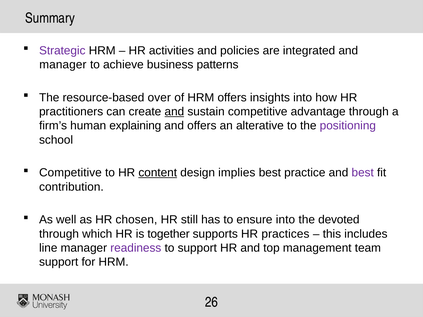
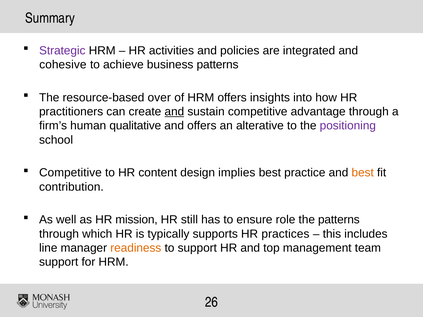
manager at (63, 65): manager -> cohesive
explaining: explaining -> qualitative
content underline: present -> none
best at (363, 173) colour: purple -> orange
chosen: chosen -> mission
ensure into: into -> role
the devoted: devoted -> patterns
together: together -> typically
readiness colour: purple -> orange
